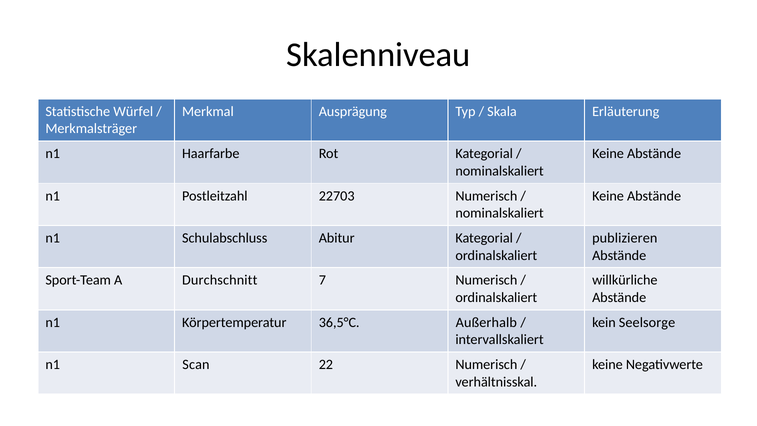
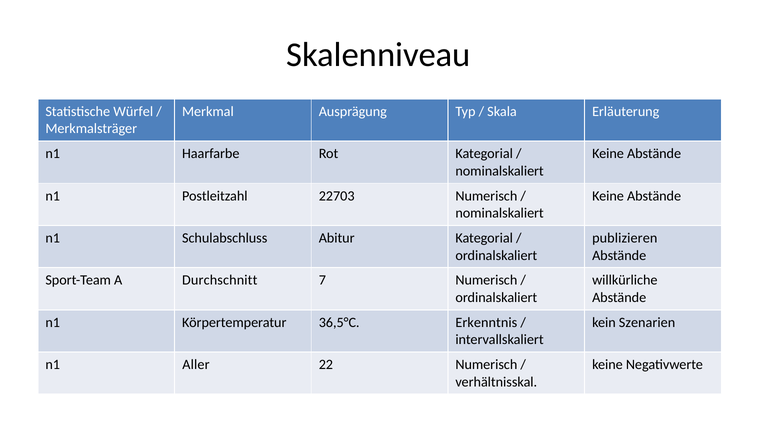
Außerhalb: Außerhalb -> Erkenntnis
Seelsorge: Seelsorge -> Szenarien
Scan: Scan -> Aller
